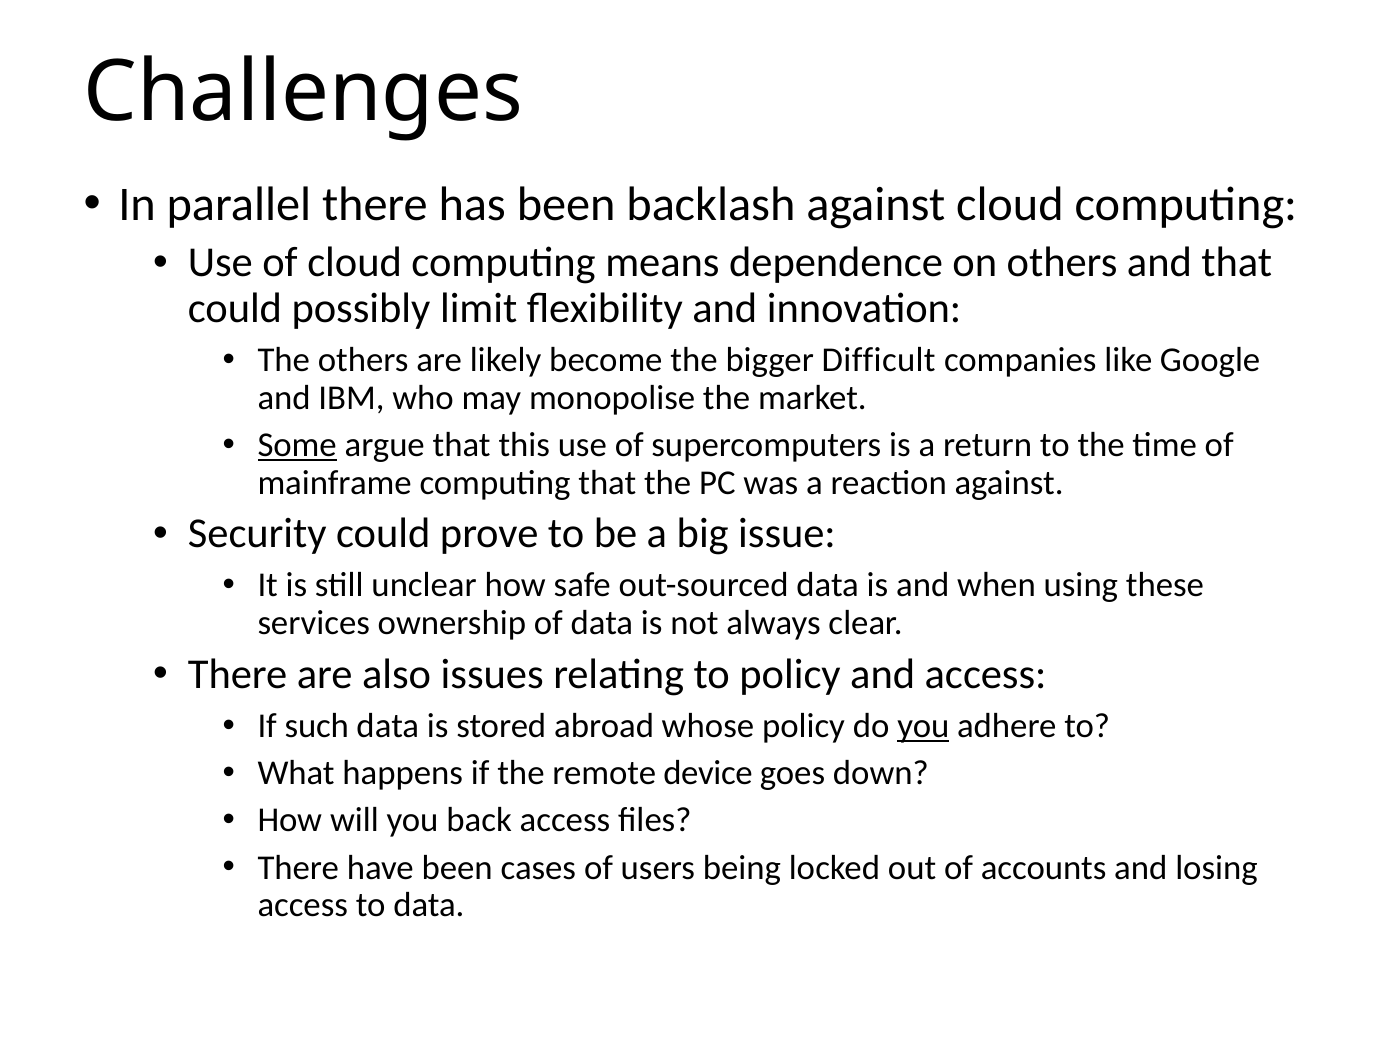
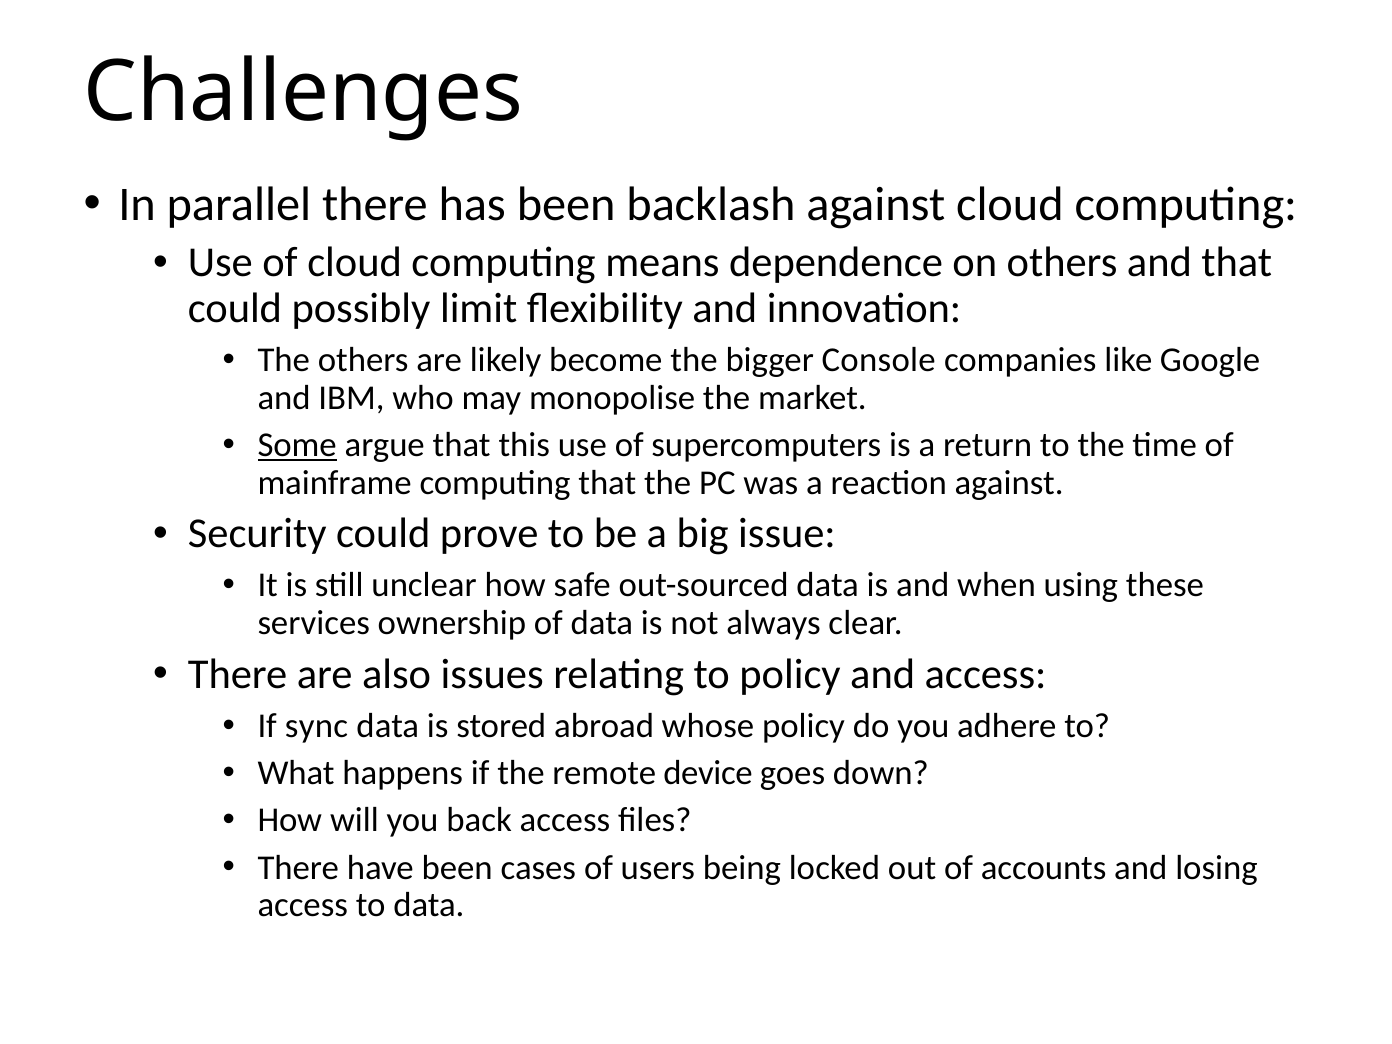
Difficult: Difficult -> Console
such: such -> sync
you at (923, 726) underline: present -> none
